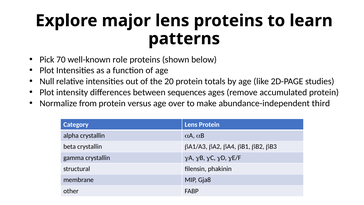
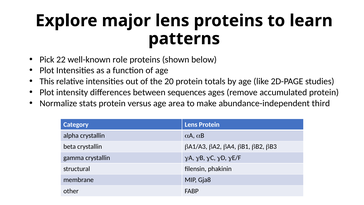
70: 70 -> 22
Null: Null -> This
from: from -> stats
over: over -> area
